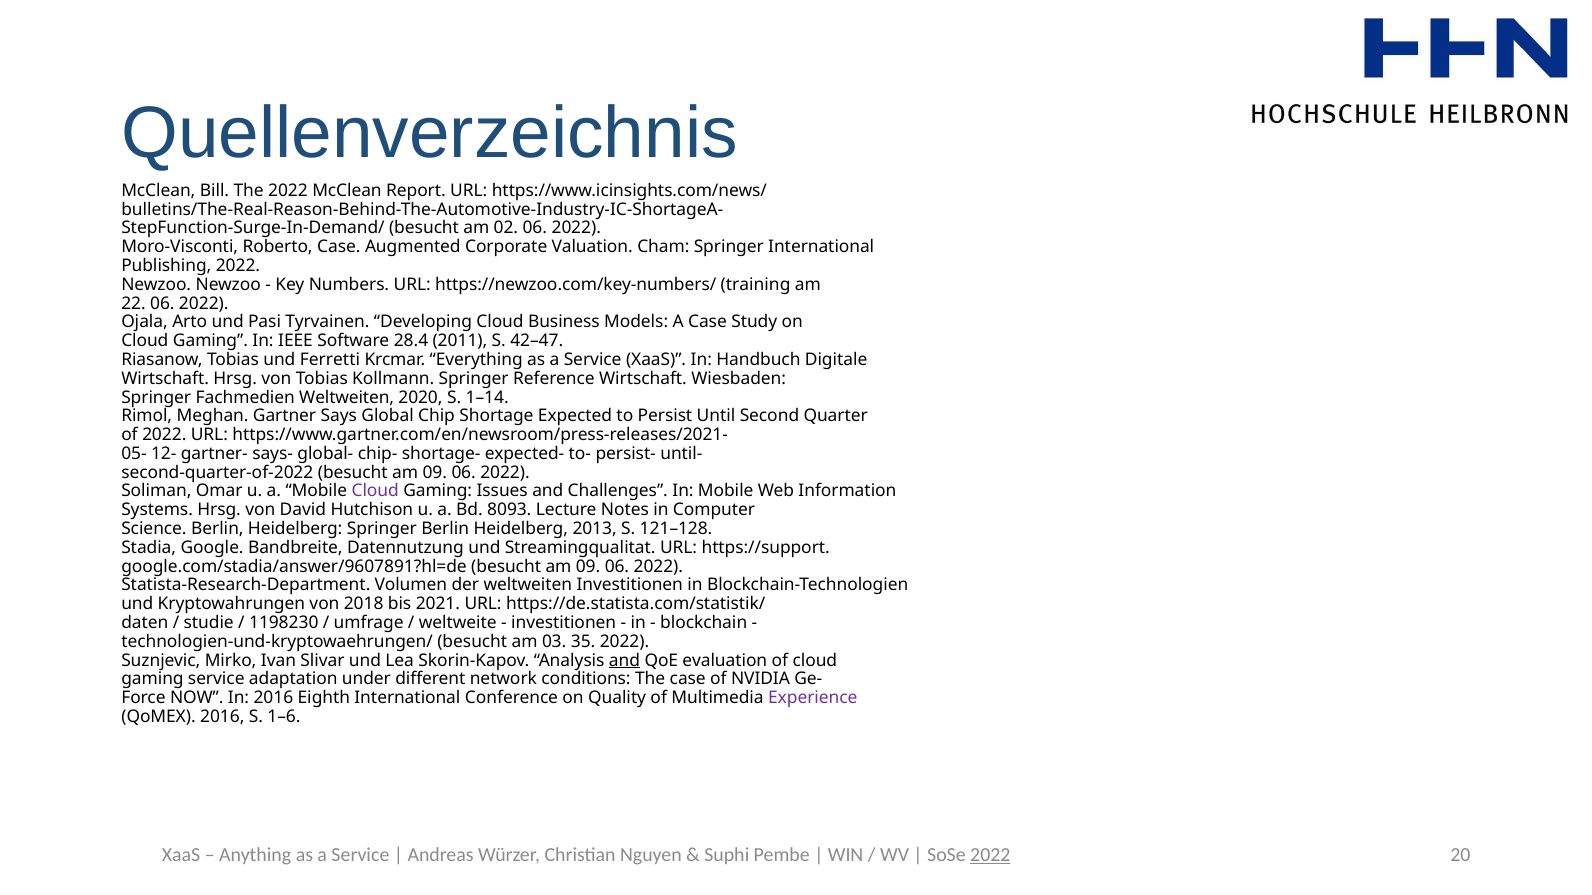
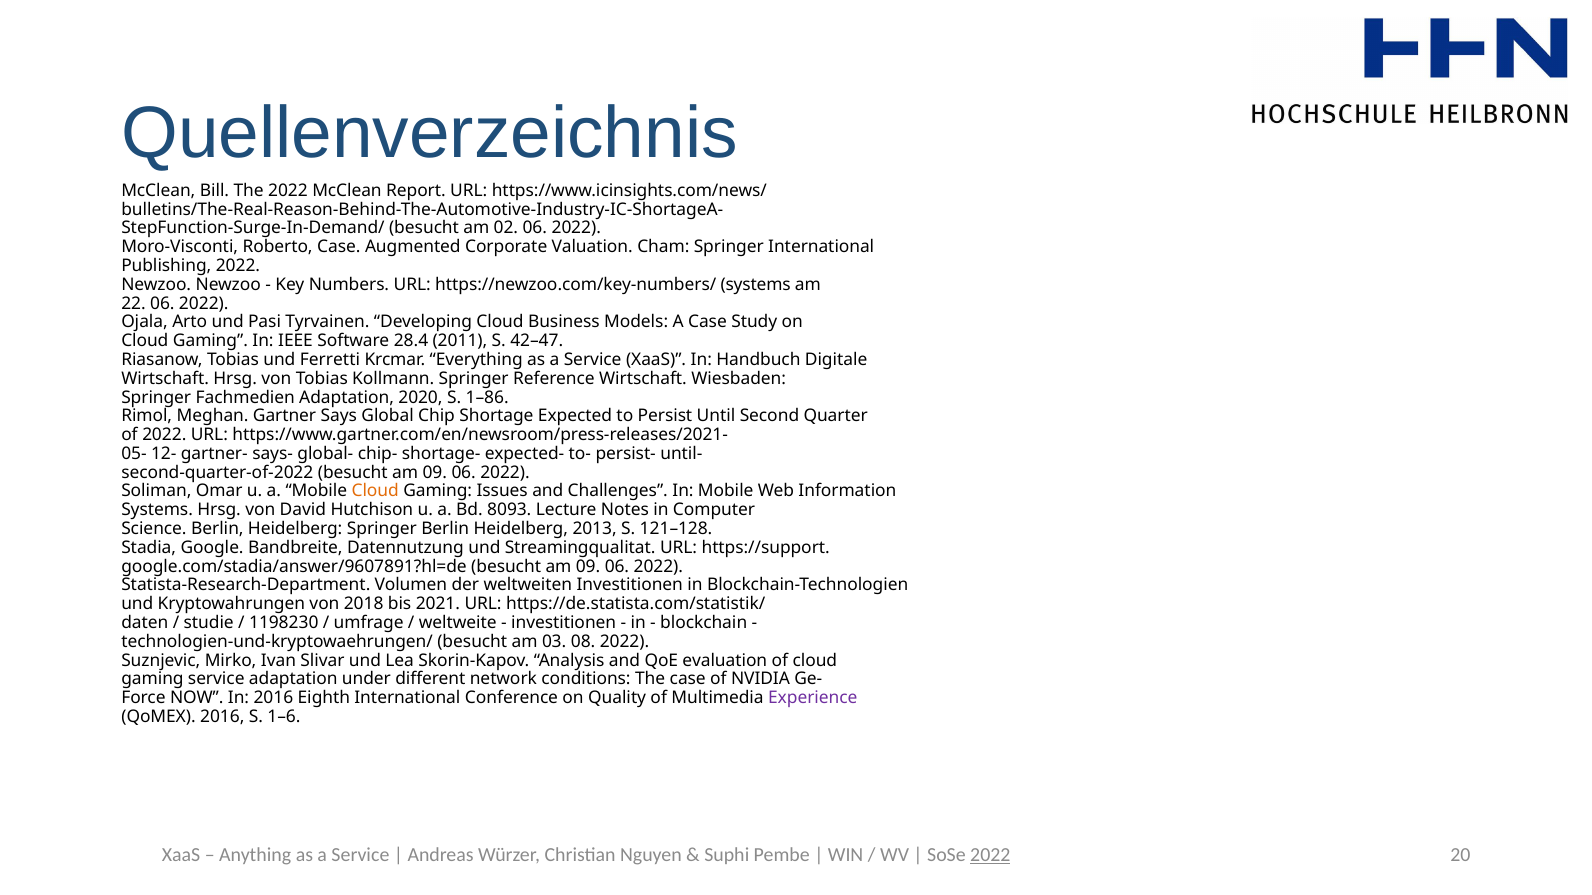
https://newzoo.com/key-numbers/ training: training -> systems
Fachmedien Weltweiten: Weltweiten -> Adaptation
1–14: 1–14 -> 1–86
Cloud at (375, 492) colour: purple -> orange
35: 35 -> 08
and at (625, 661) underline: present -> none
